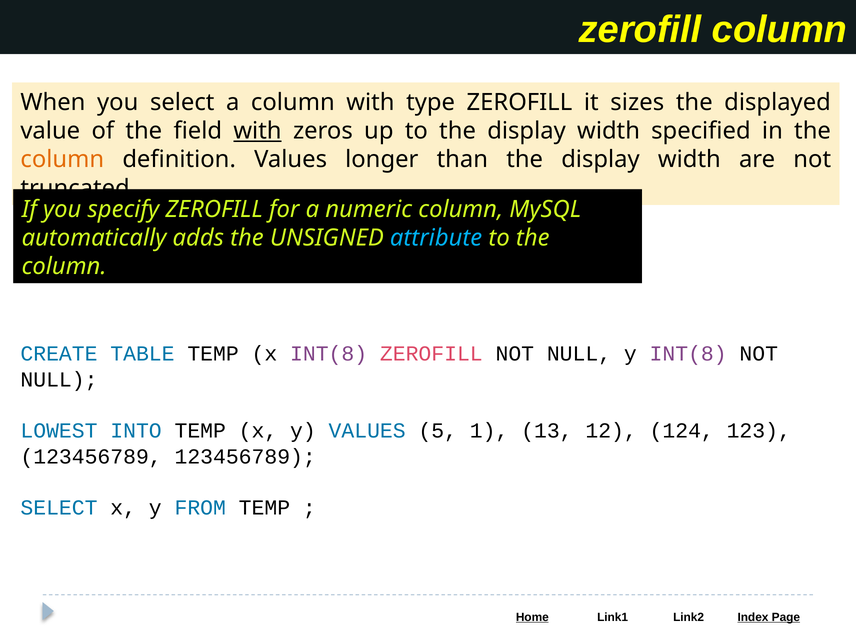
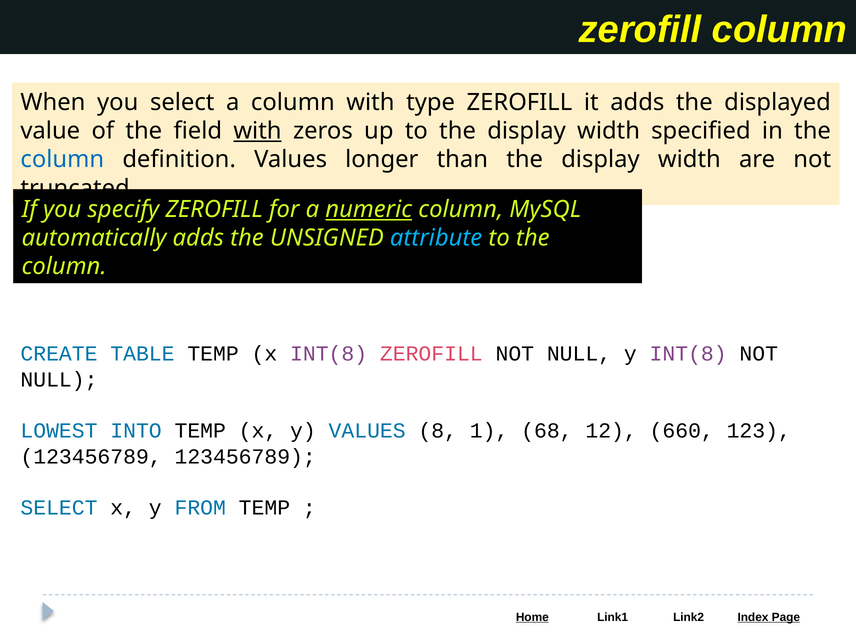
it sizes: sizes -> adds
column at (62, 160) colour: orange -> blue
numeric underline: none -> present
5: 5 -> 8
13: 13 -> 68
124: 124 -> 660
